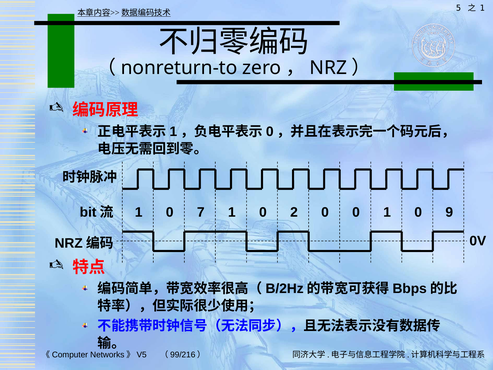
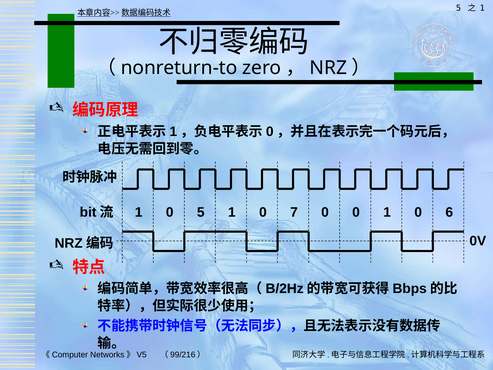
0 7: 7 -> 5
2: 2 -> 7
9: 9 -> 6
